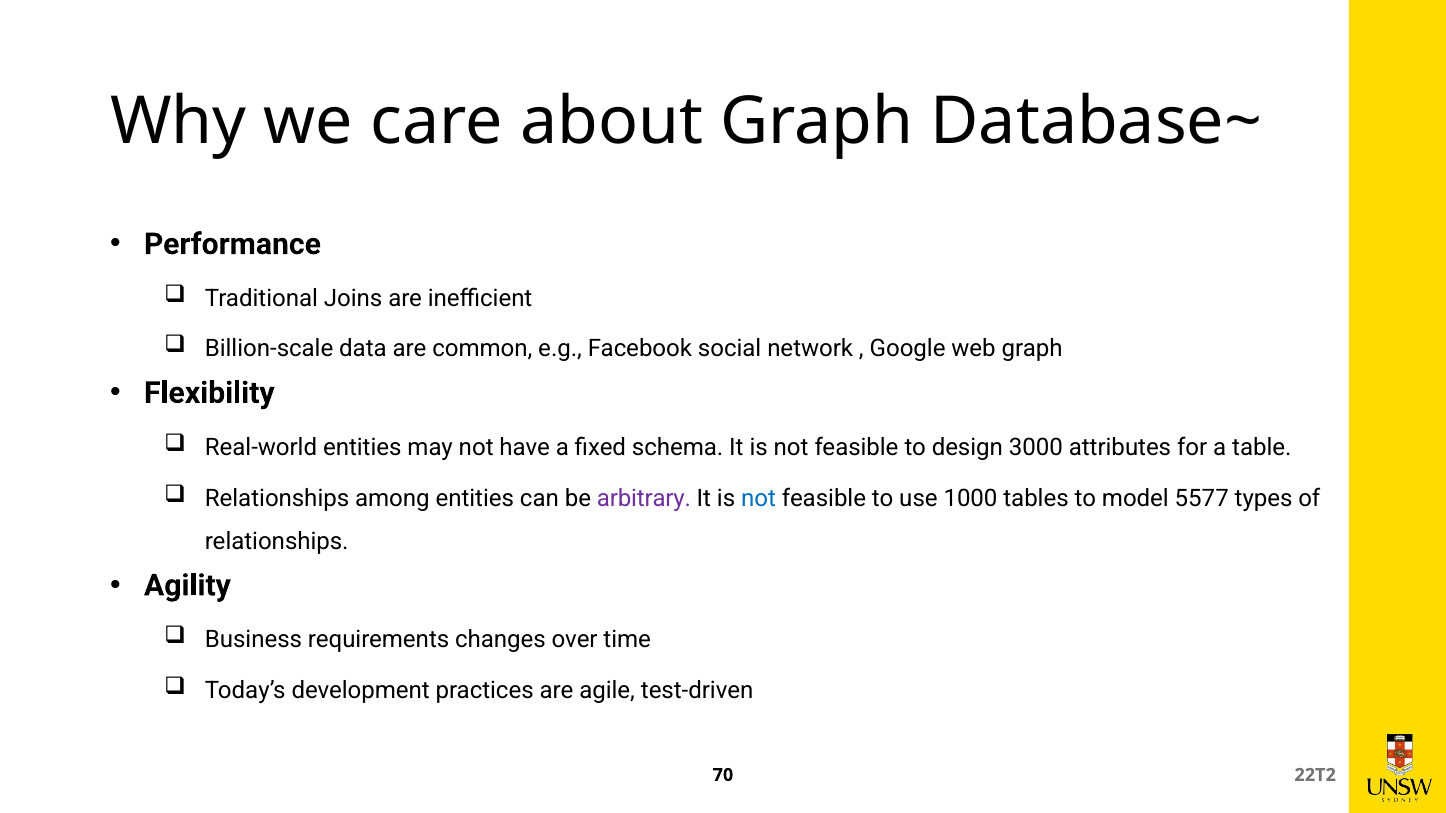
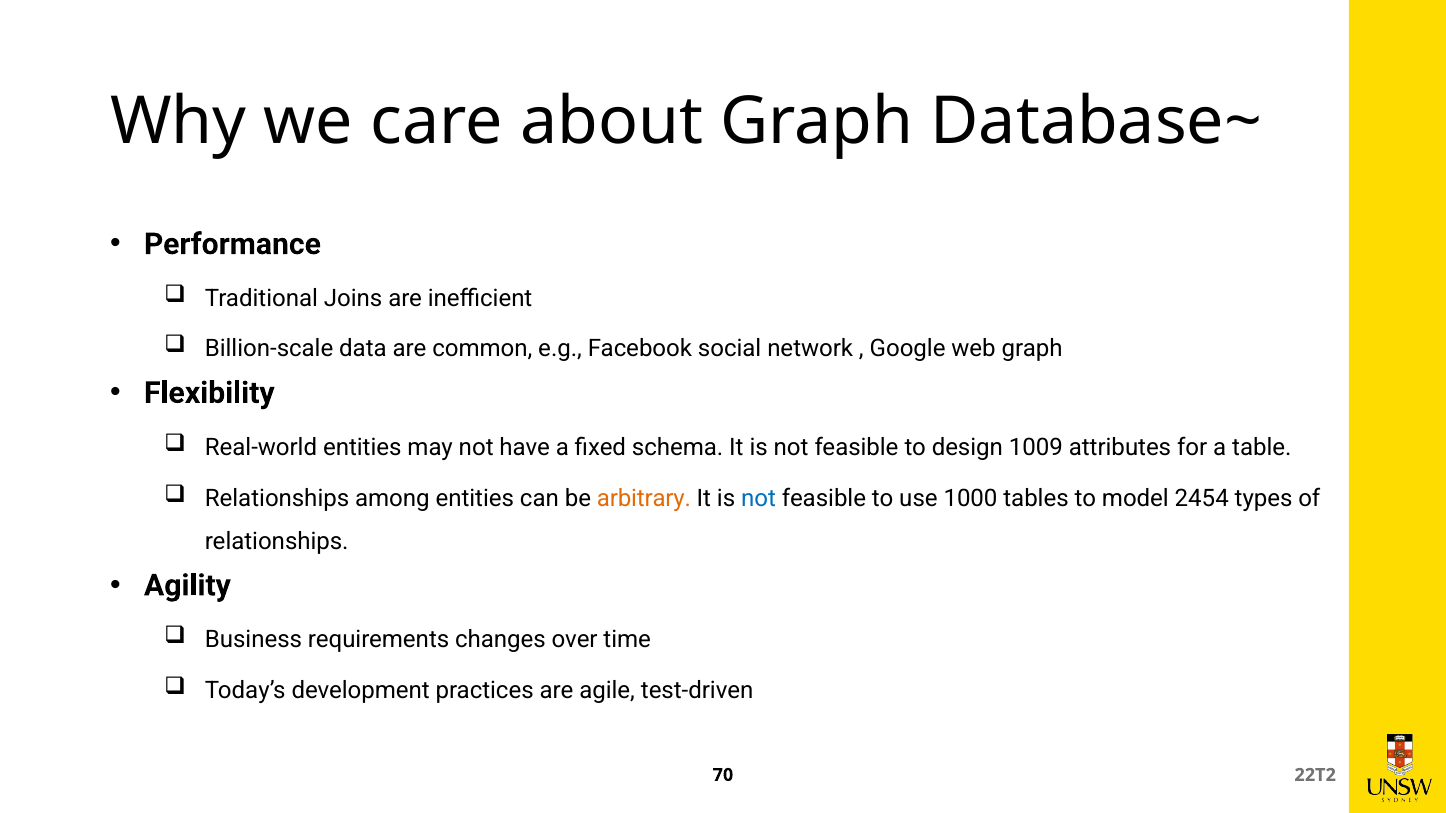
3000: 3000 -> 1009
arbitrary colour: purple -> orange
5577: 5577 -> 2454
